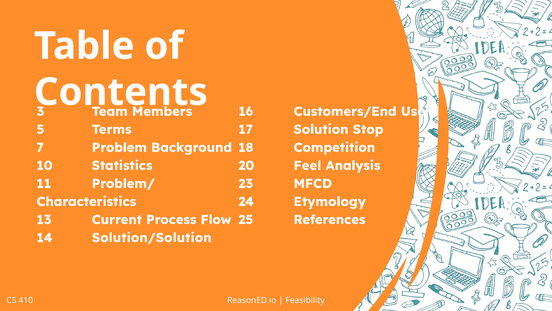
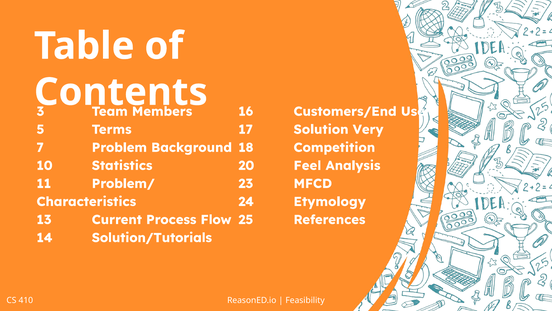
Stop: Stop -> Very
Solution/Solution: Solution/Solution -> Solution/Tutorials
